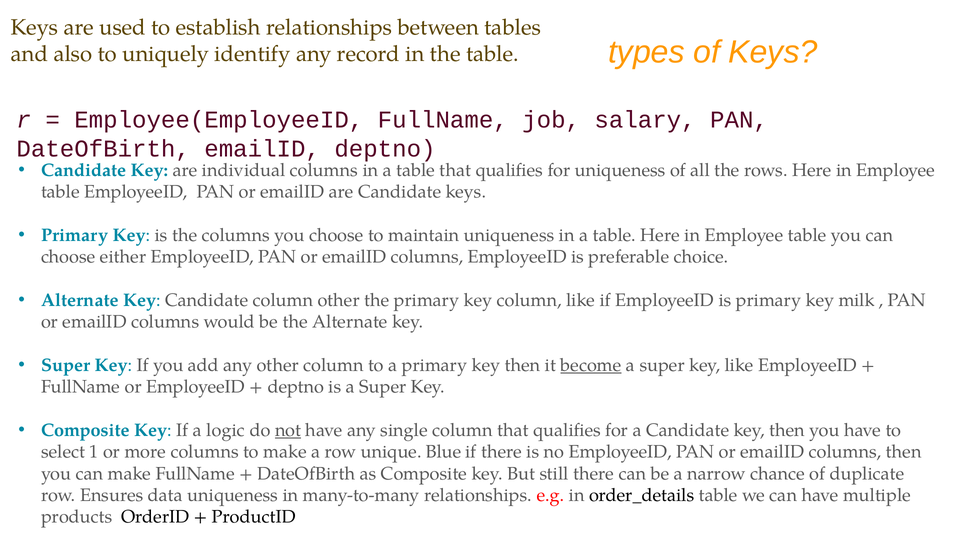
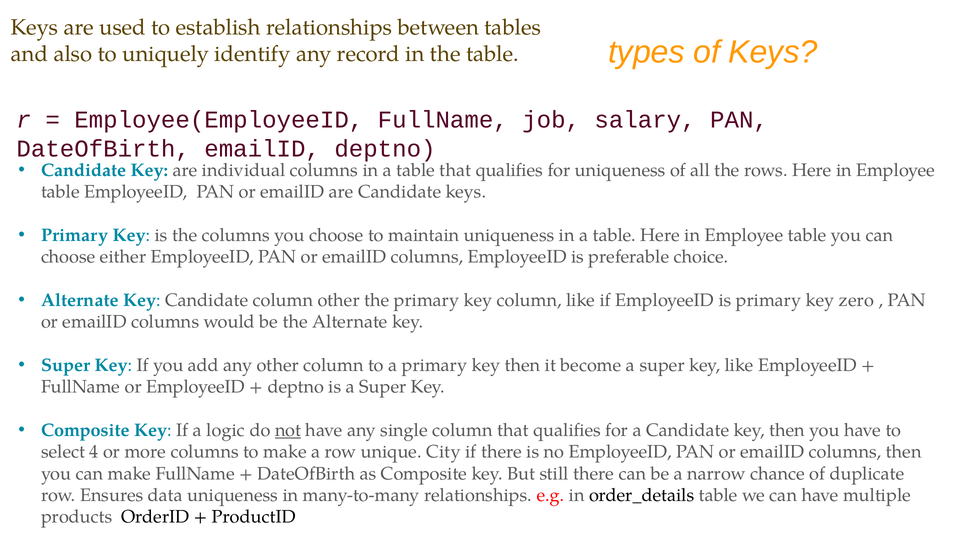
milk: milk -> zero
become underline: present -> none
1: 1 -> 4
Blue: Blue -> City
